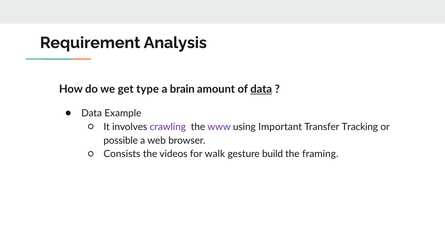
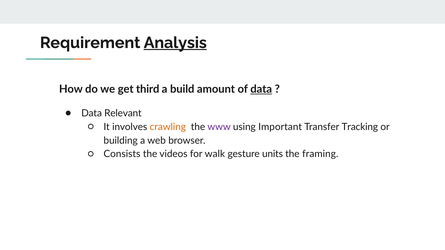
Analysis underline: none -> present
type: type -> third
brain: brain -> build
Example: Example -> Relevant
crawling colour: purple -> orange
possible: possible -> building
build: build -> units
